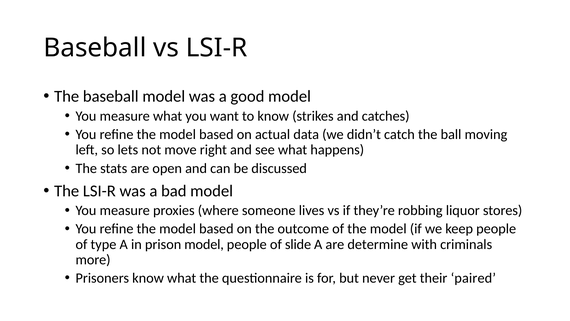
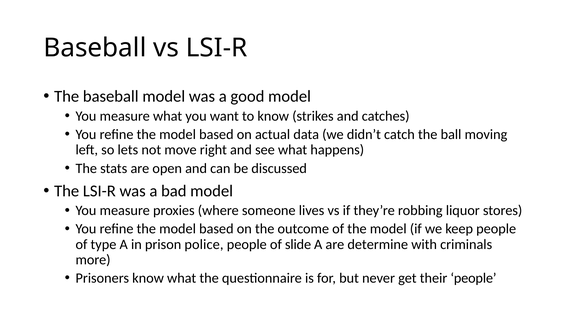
prison model: model -> police
their paired: paired -> people
